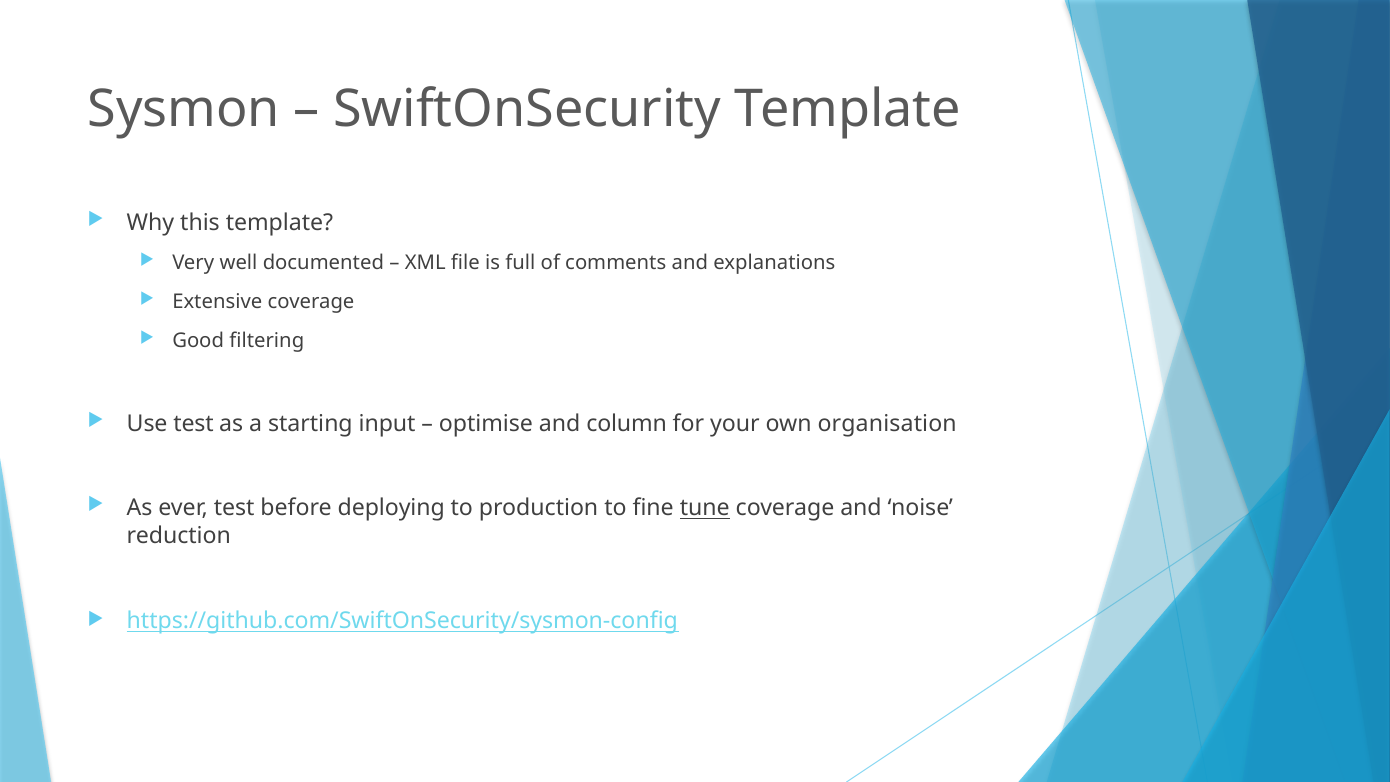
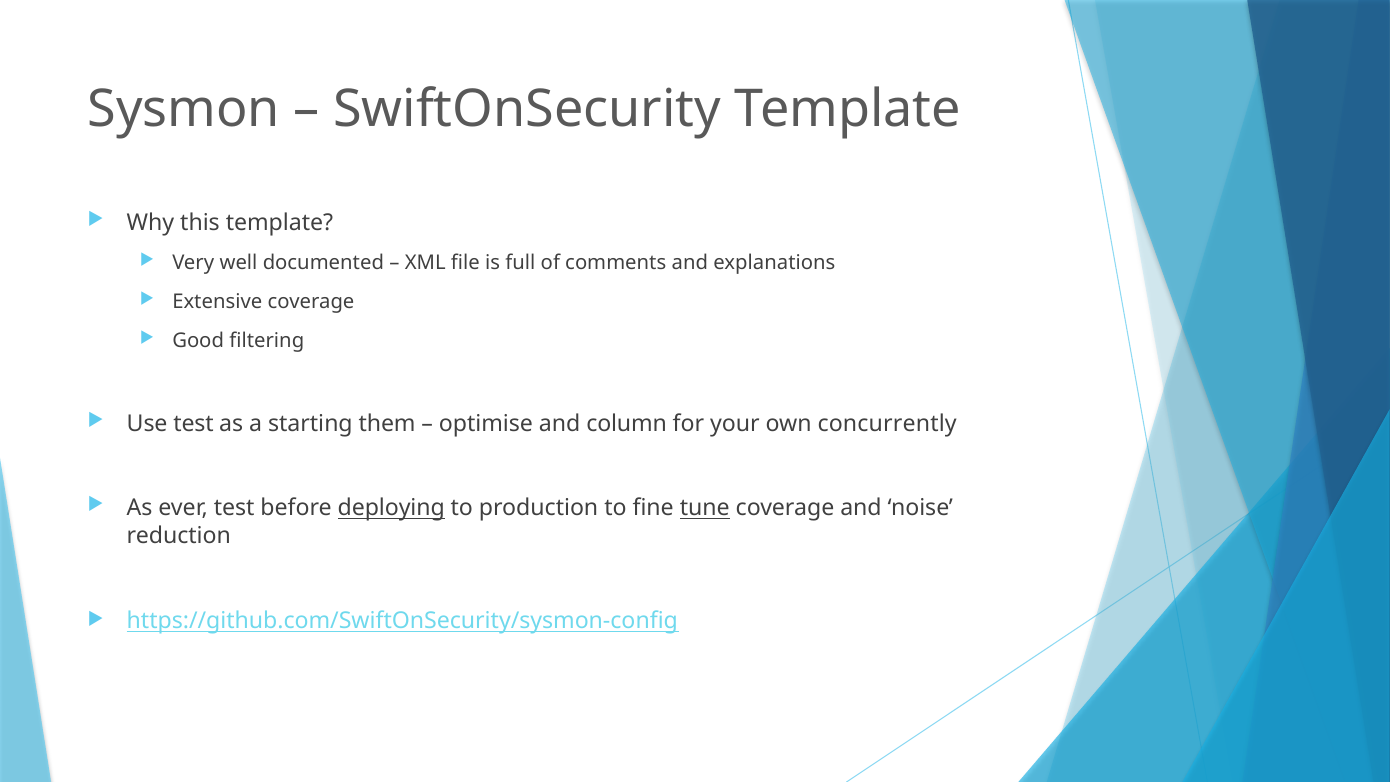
input: input -> them
organisation: organisation -> concurrently
deploying underline: none -> present
